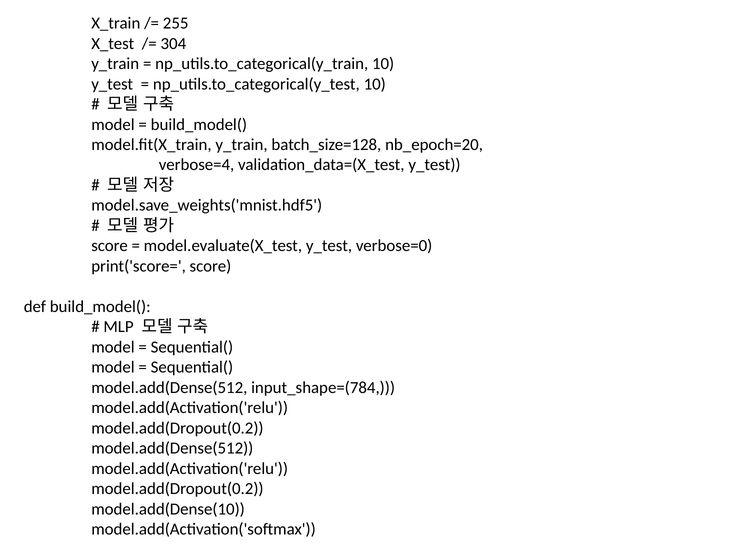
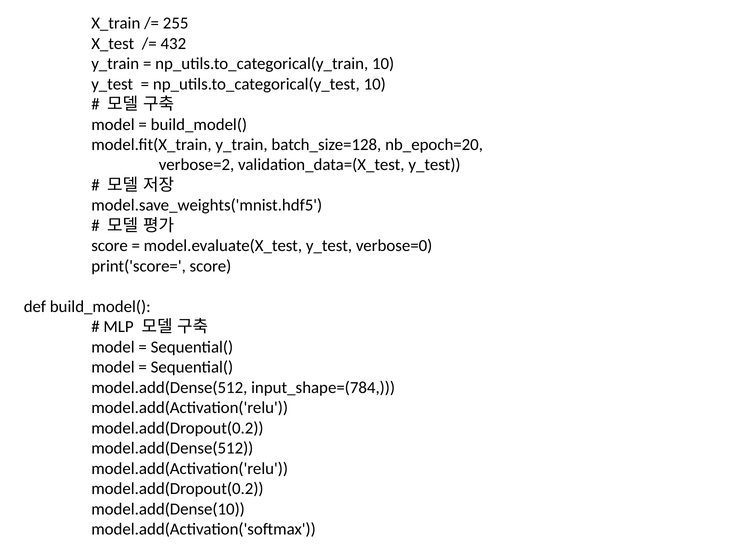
304: 304 -> 432
verbose=4: verbose=4 -> verbose=2
